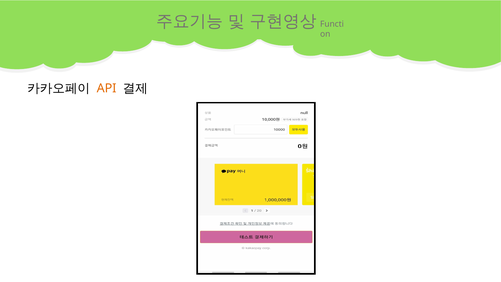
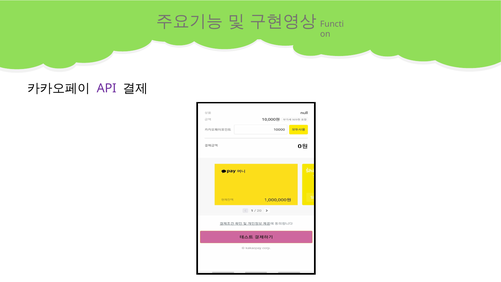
API colour: orange -> purple
